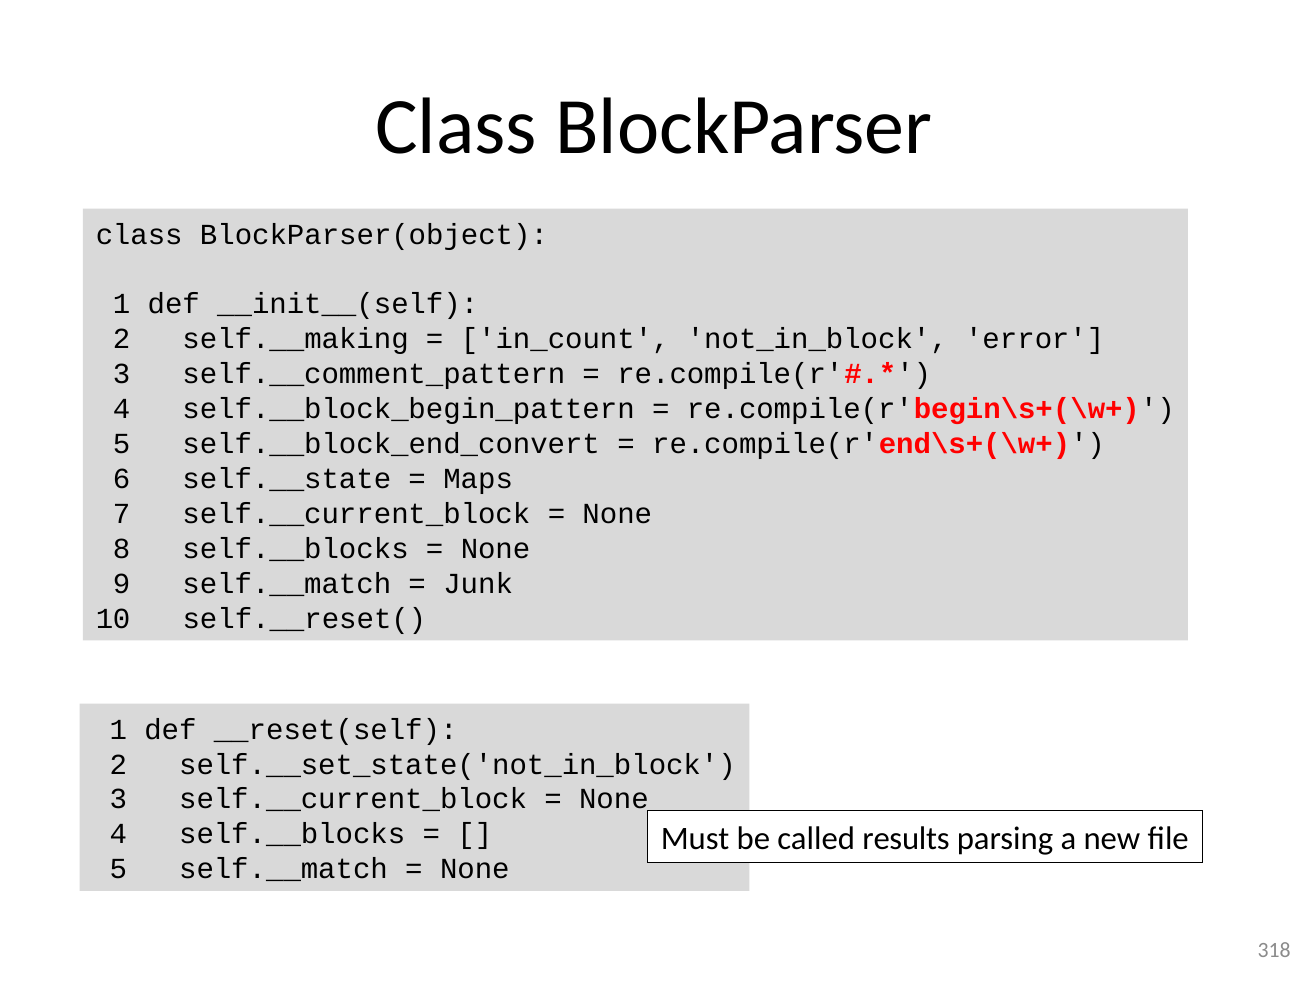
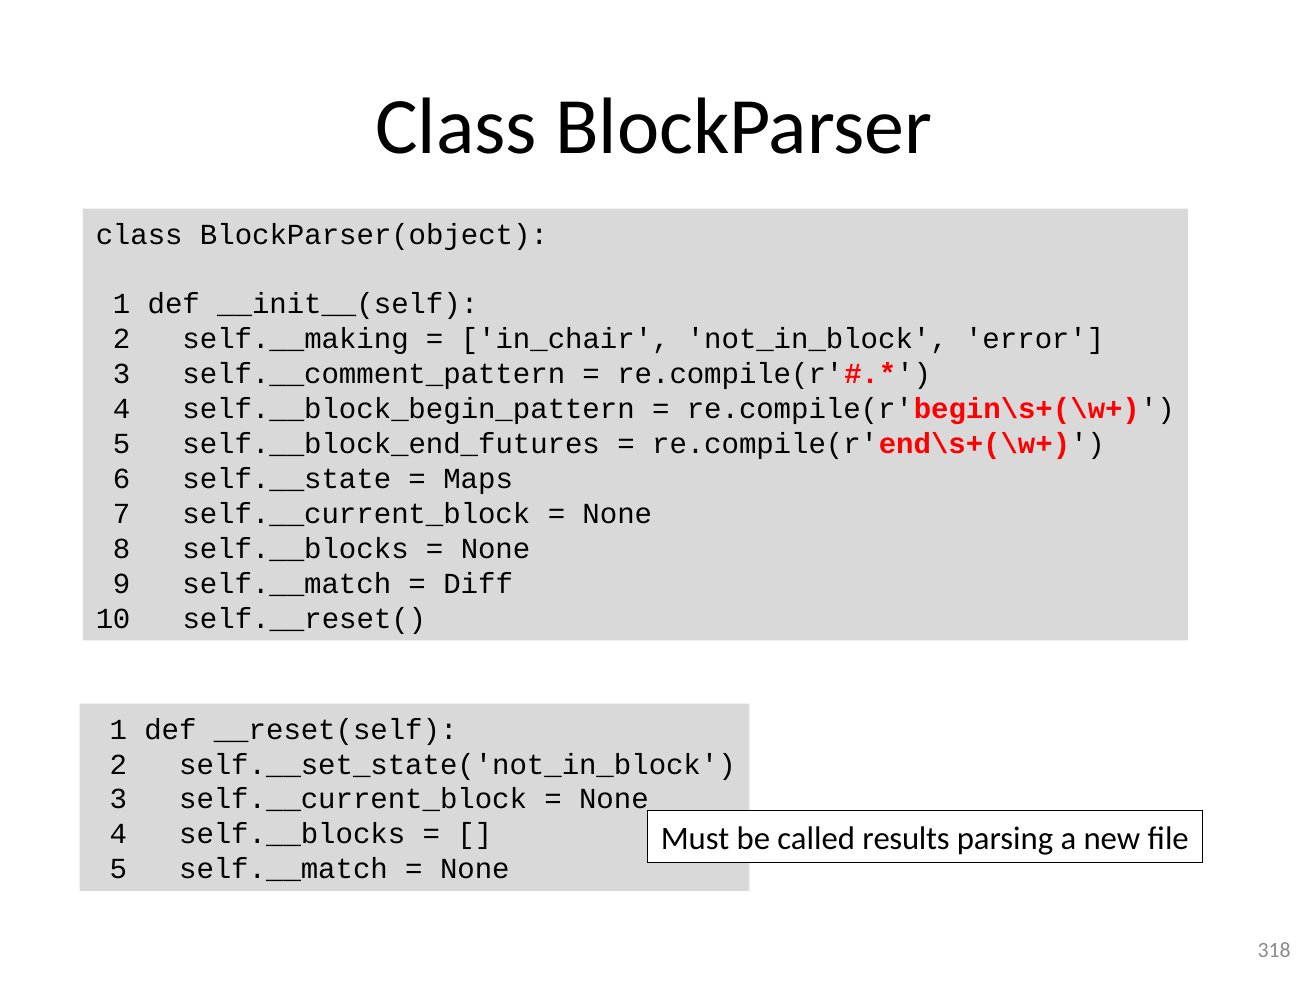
in_count: in_count -> in_chair
self.__block_end_convert: self.__block_end_convert -> self.__block_end_futures
Junk: Junk -> Diff
